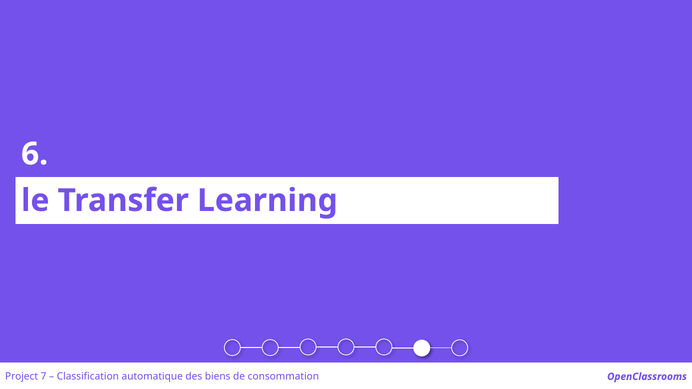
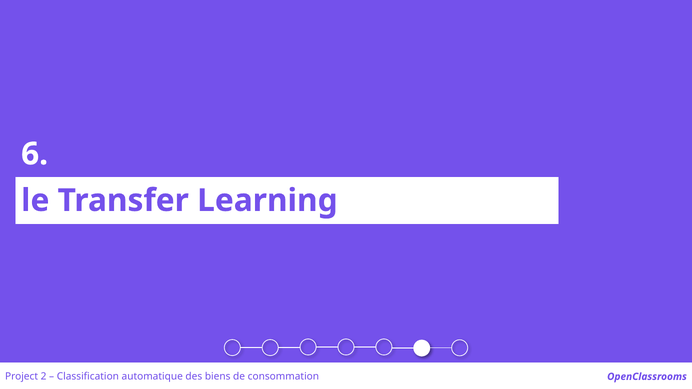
7: 7 -> 2
